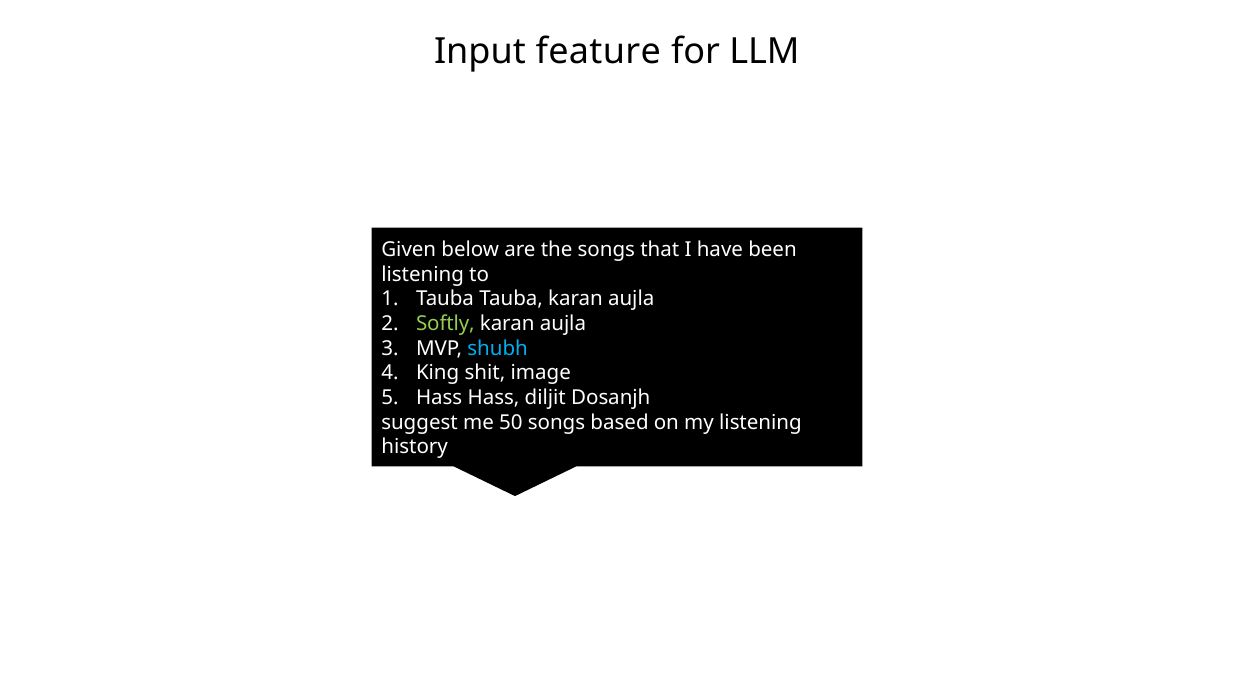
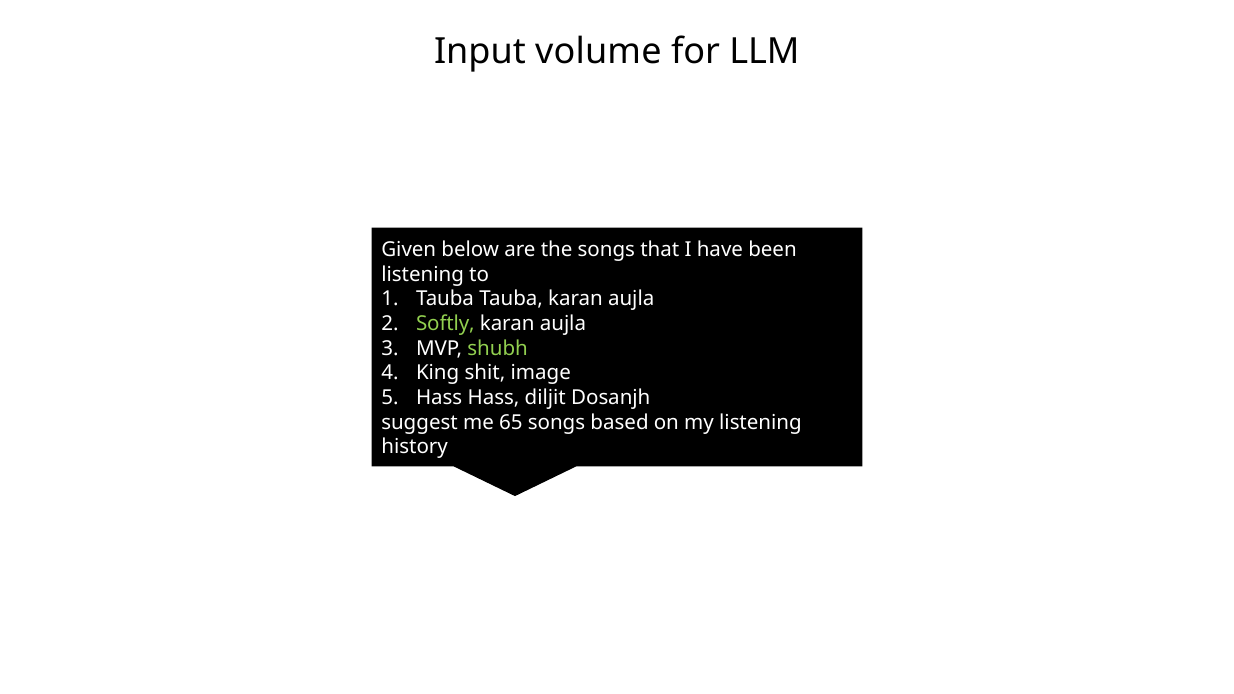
feature: feature -> volume
shubh colour: light blue -> light green
50: 50 -> 65
